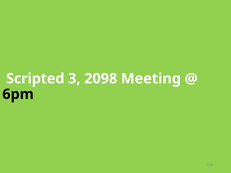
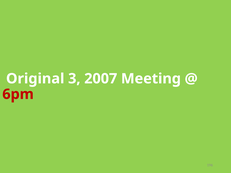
Scripted: Scripted -> Original
2098: 2098 -> 2007
6pm colour: black -> red
